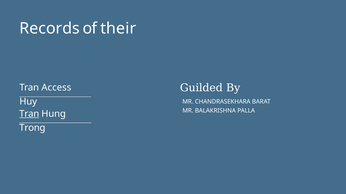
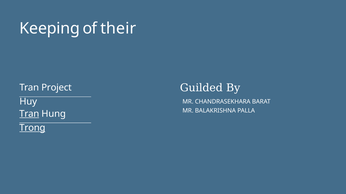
Records: Records -> Keeping
Access: Access -> Project
Trong underline: none -> present
